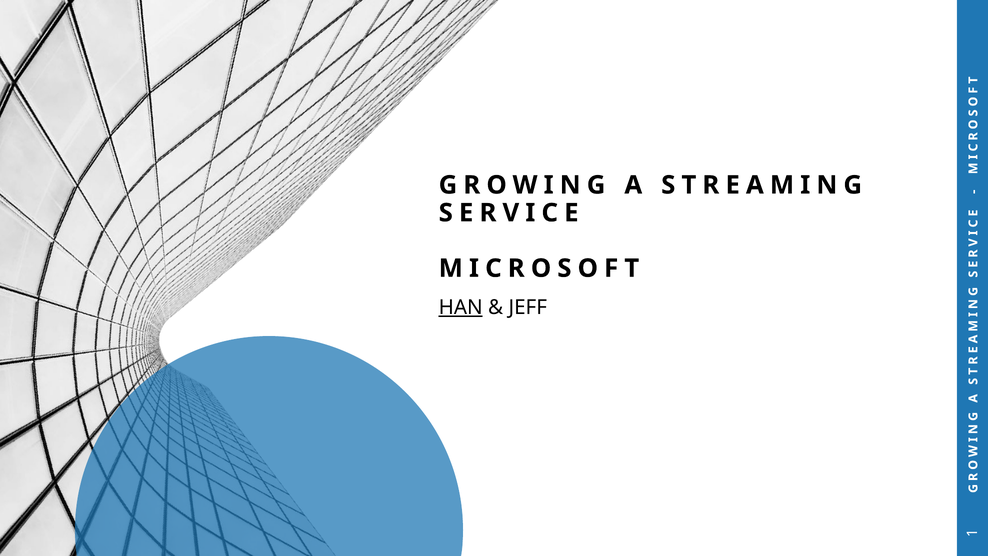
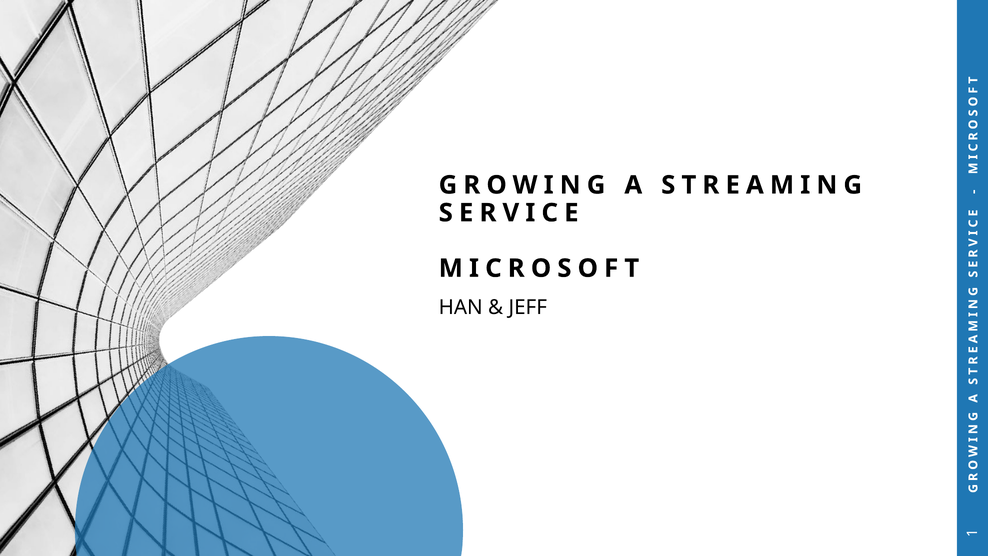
HAN underline: present -> none
